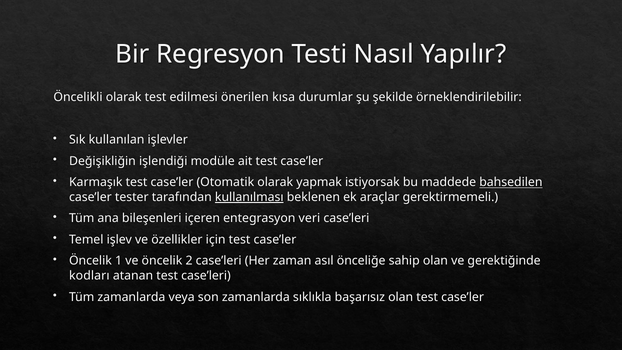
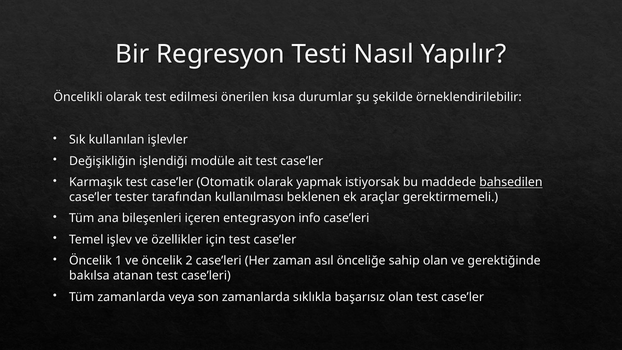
kullanılması underline: present -> none
veri: veri -> info
kodları: kodları -> bakılsa
